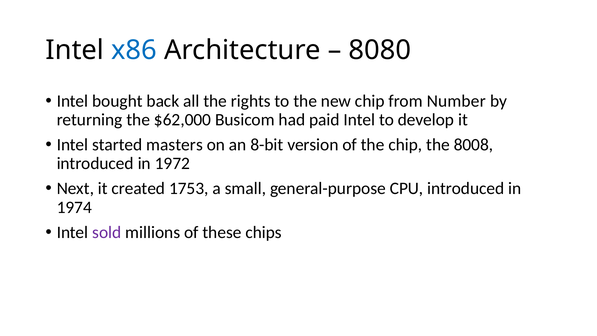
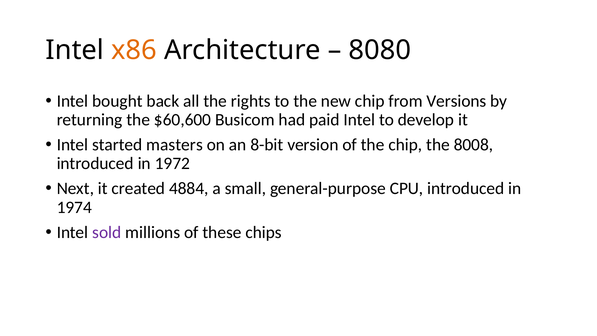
x86 colour: blue -> orange
Number: Number -> Versions
$62,000: $62,000 -> $60,600
1753: 1753 -> 4884
